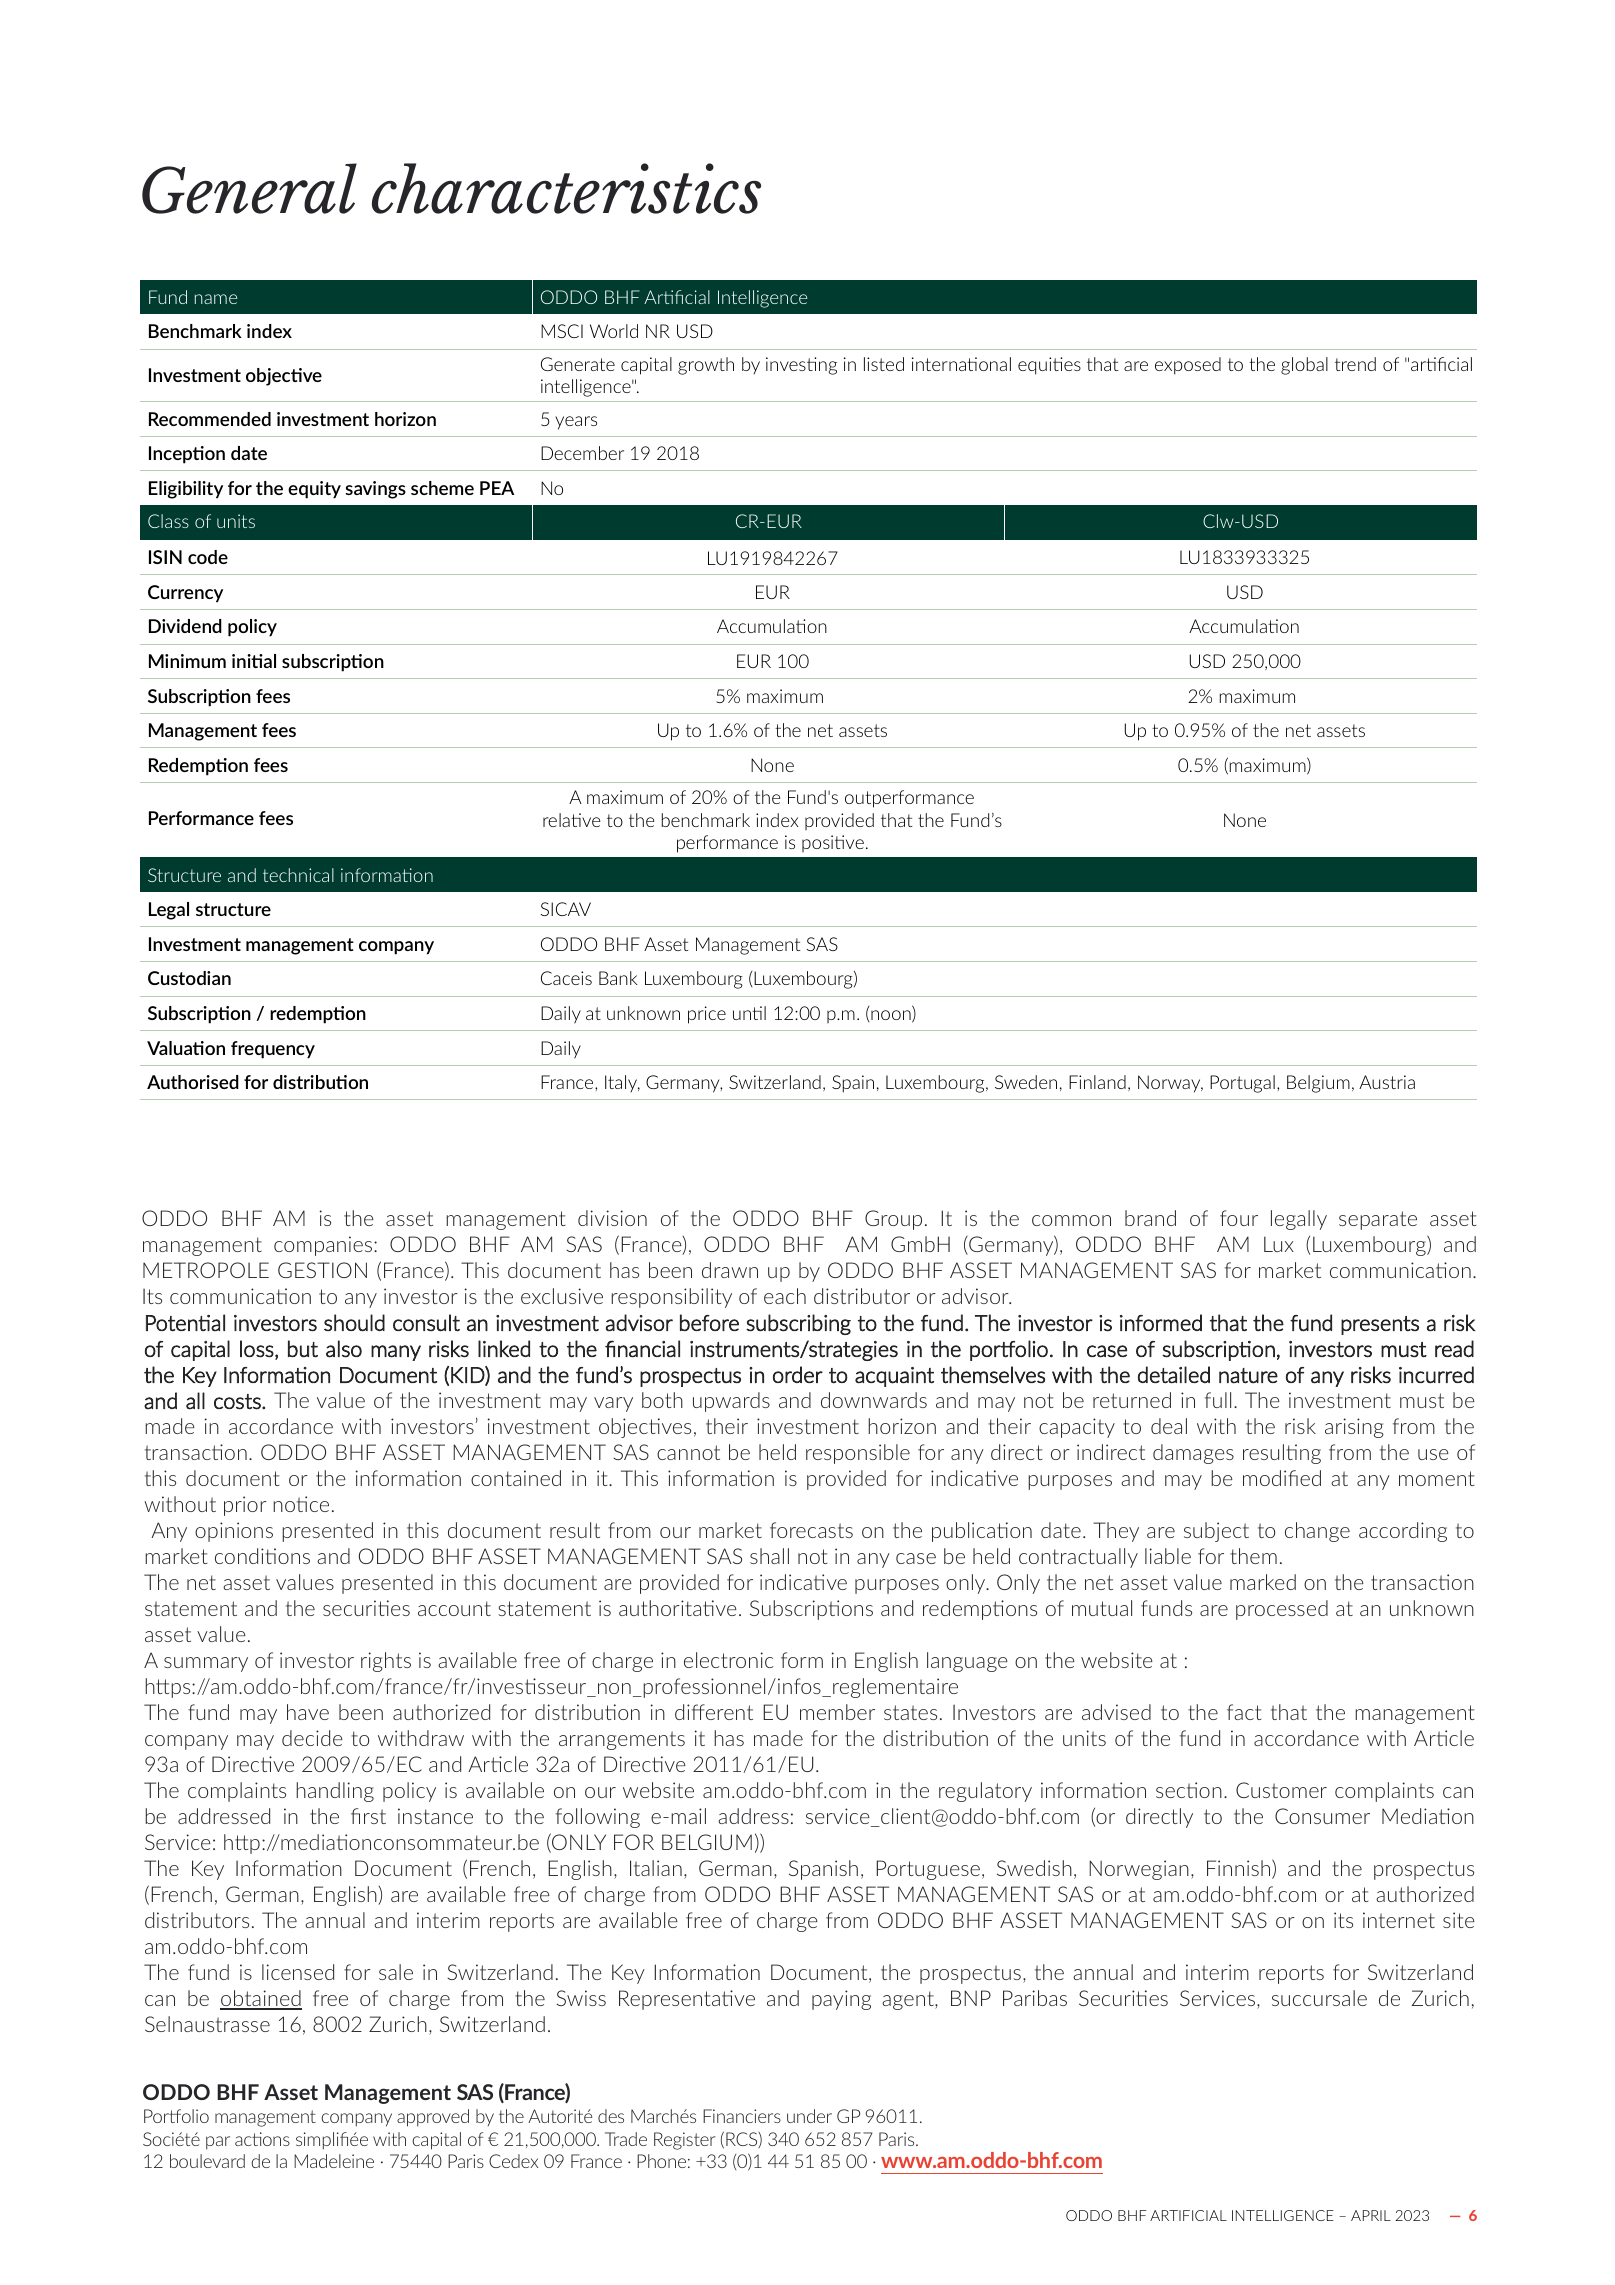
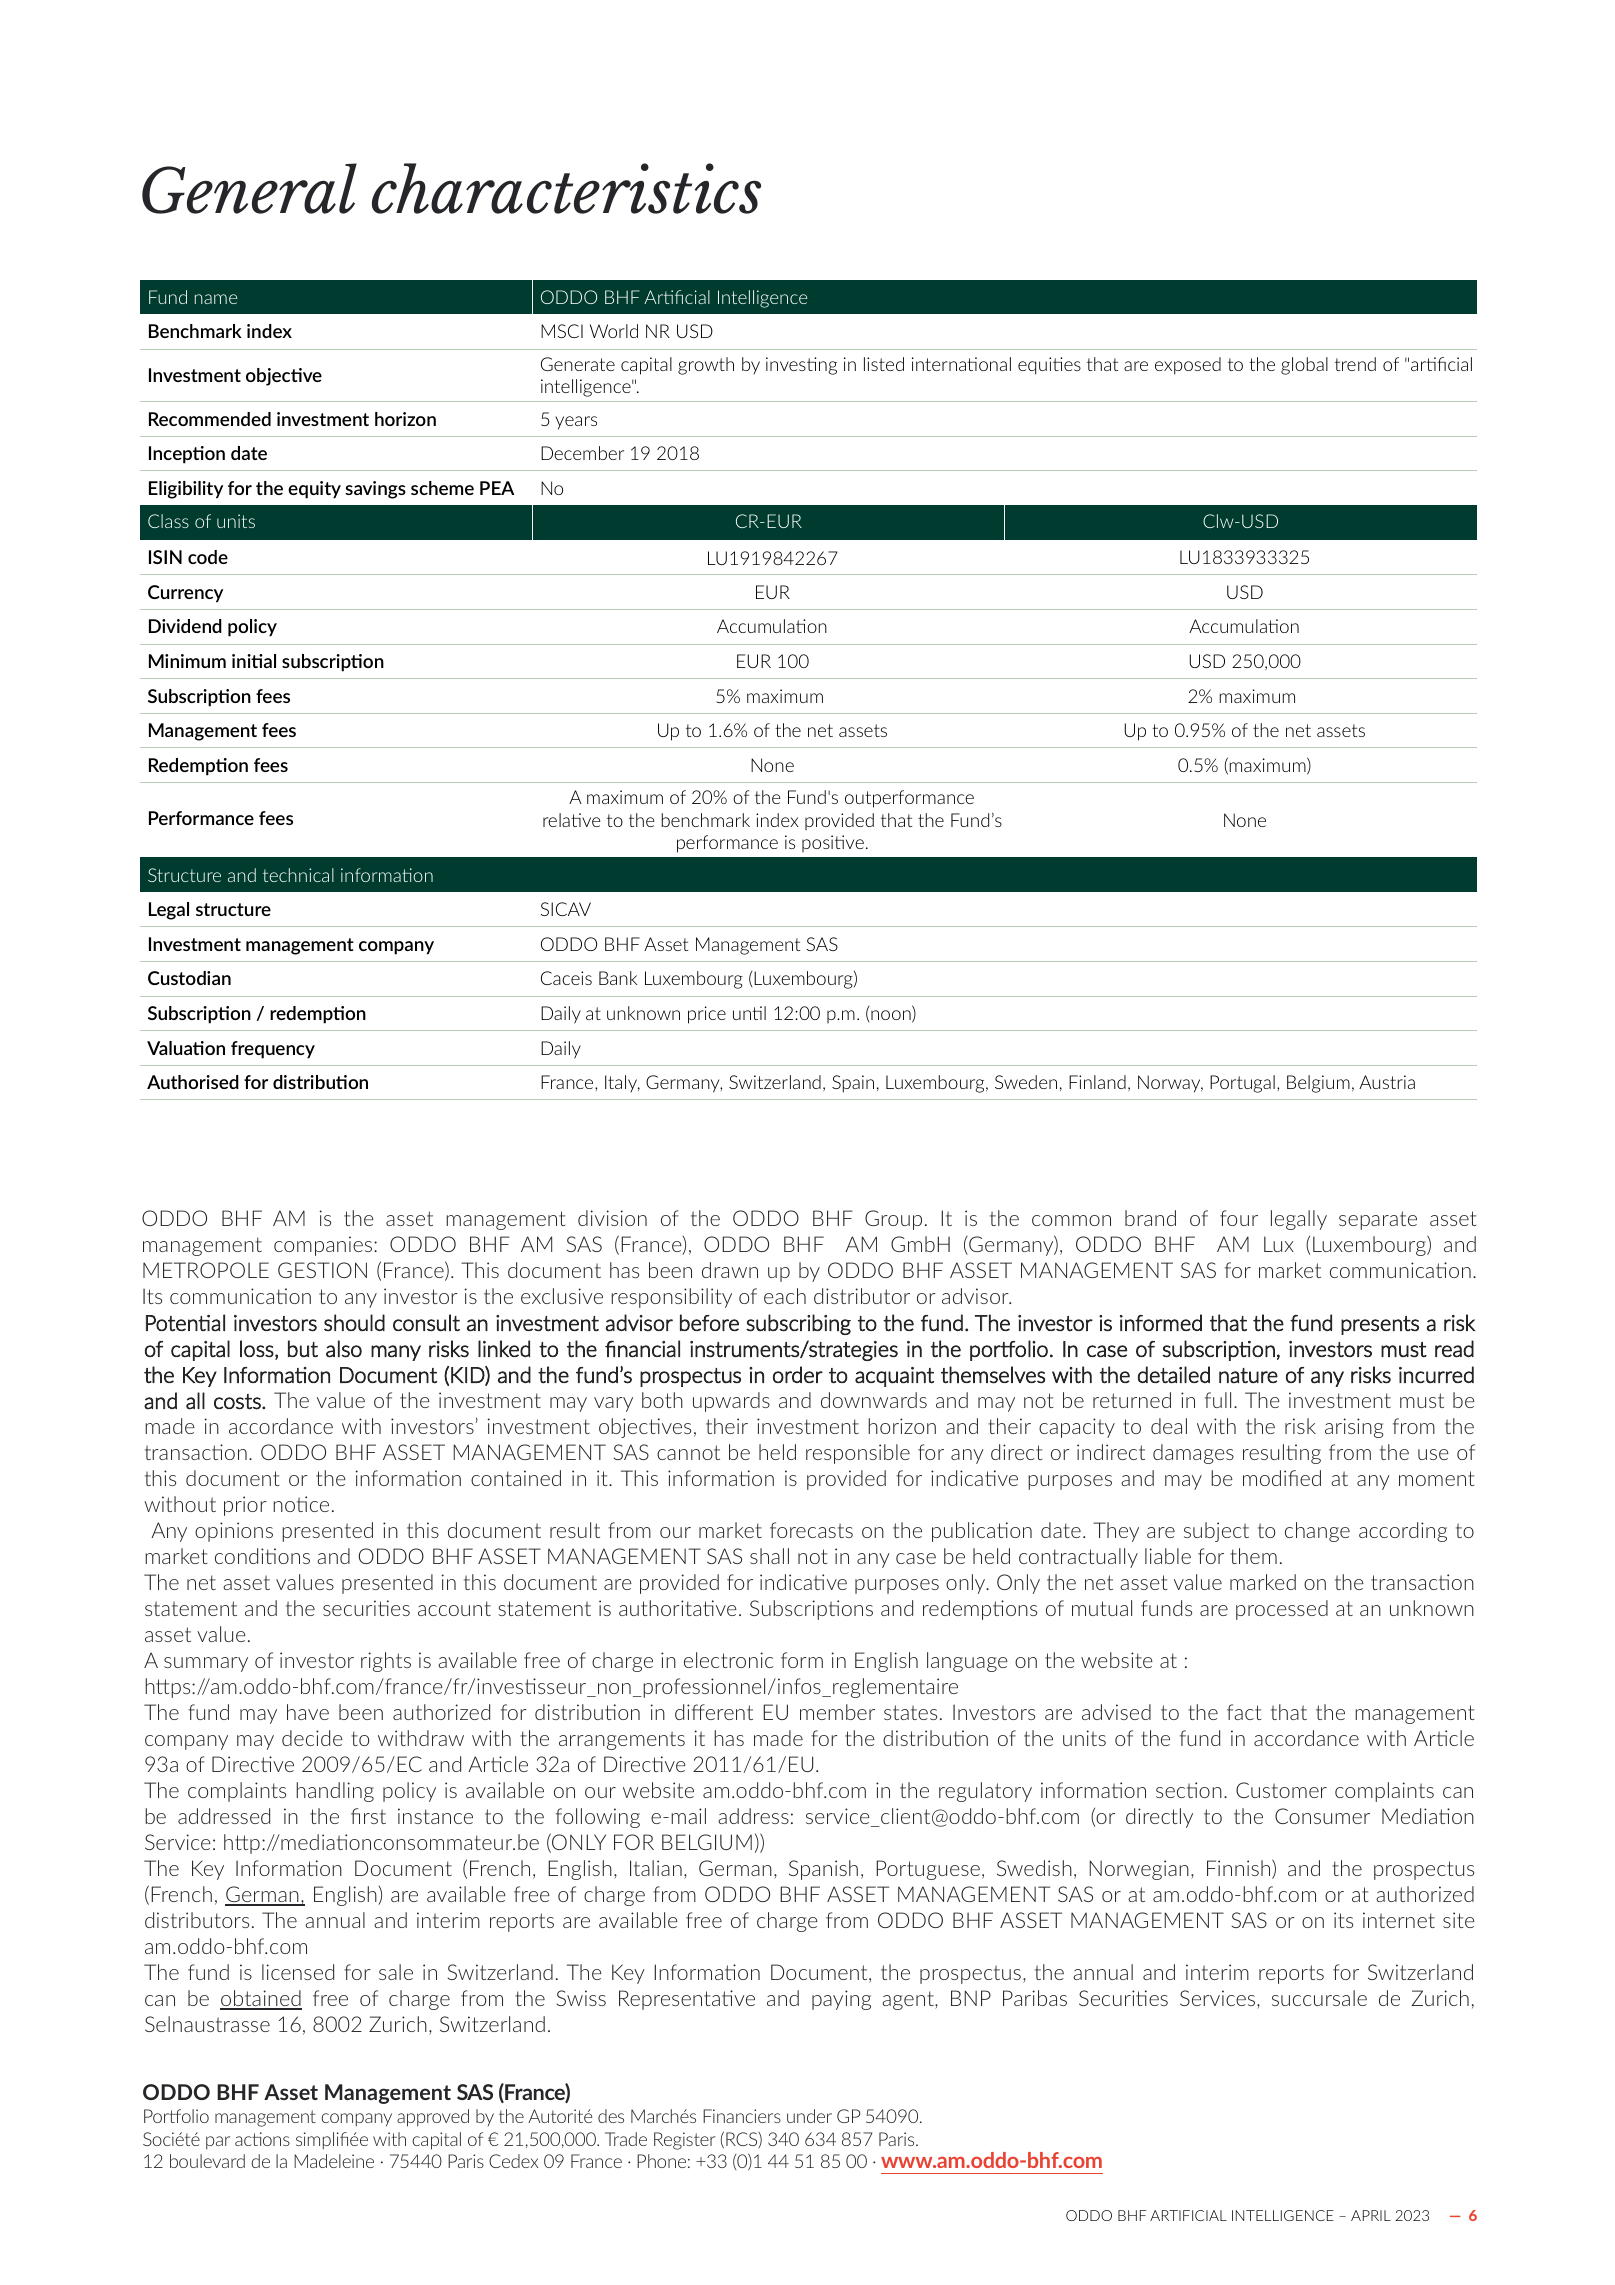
German at (265, 1896) underline: none -> present
96011: 96011 -> 54090
652: 652 -> 634
